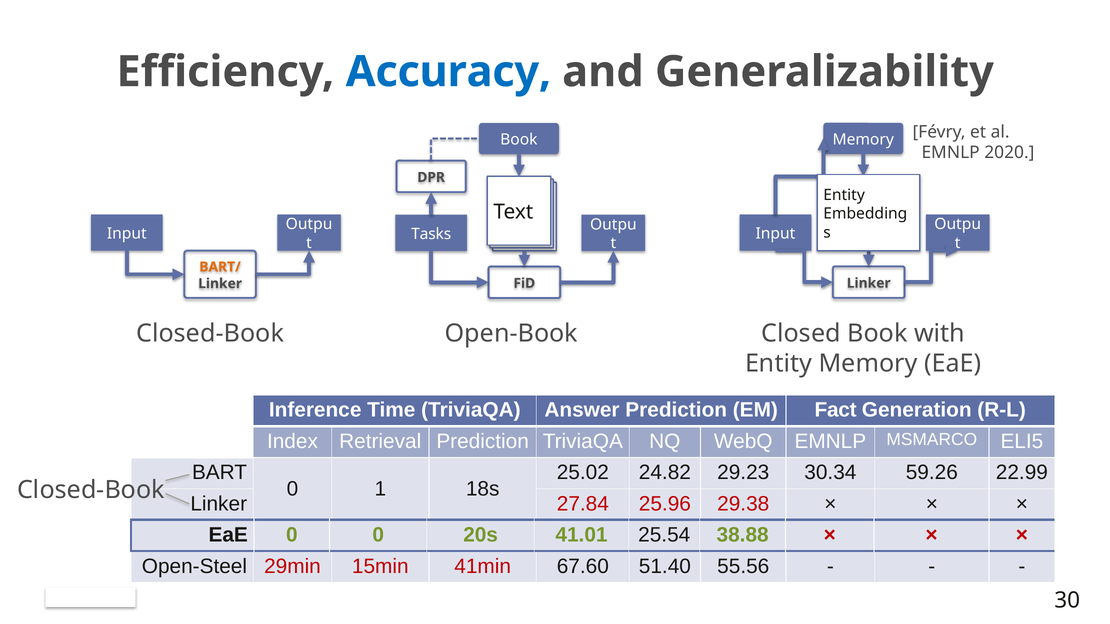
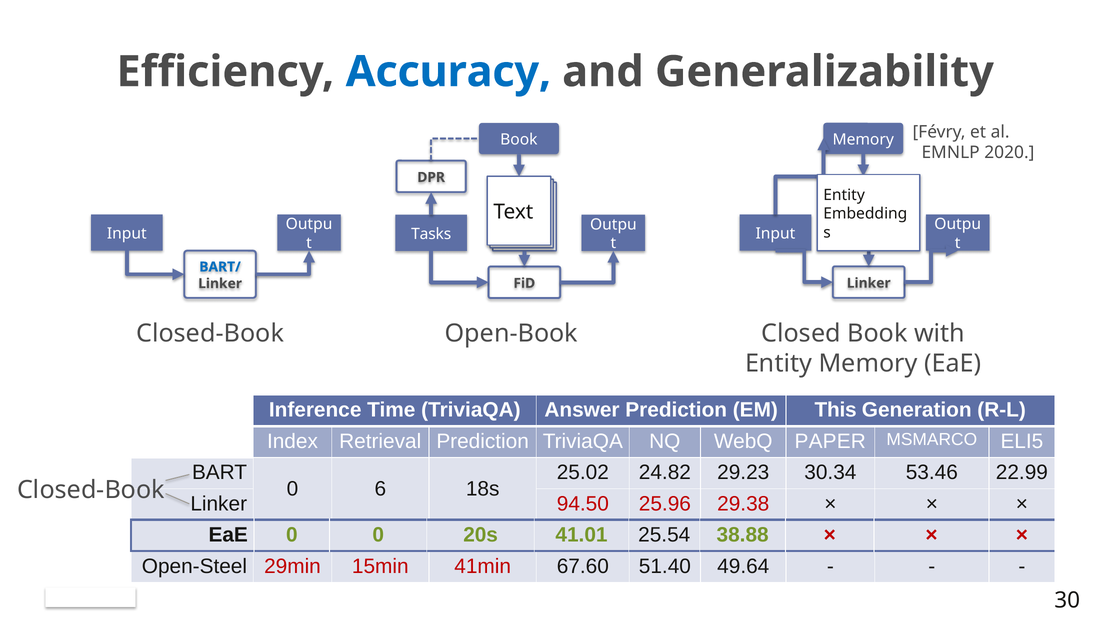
BART/ colour: orange -> blue
Fact: Fact -> This
WebQ EMNLP: EMNLP -> PAPER
59.26: 59.26 -> 53.46
1: 1 -> 6
27.84: 27.84 -> 94.50
55.56: 55.56 -> 49.64
